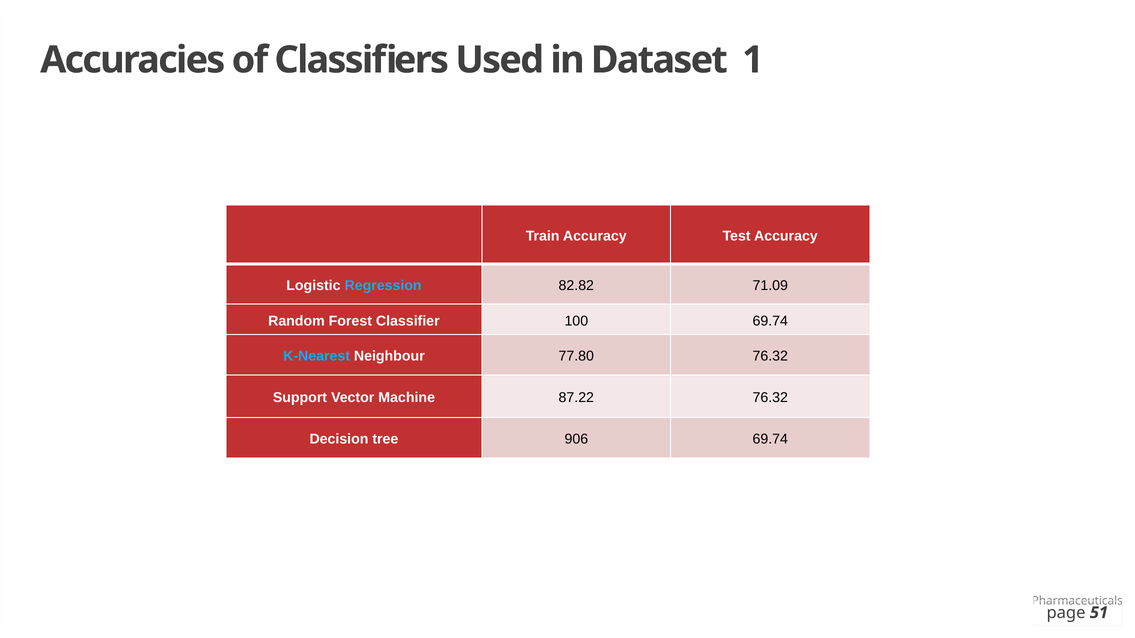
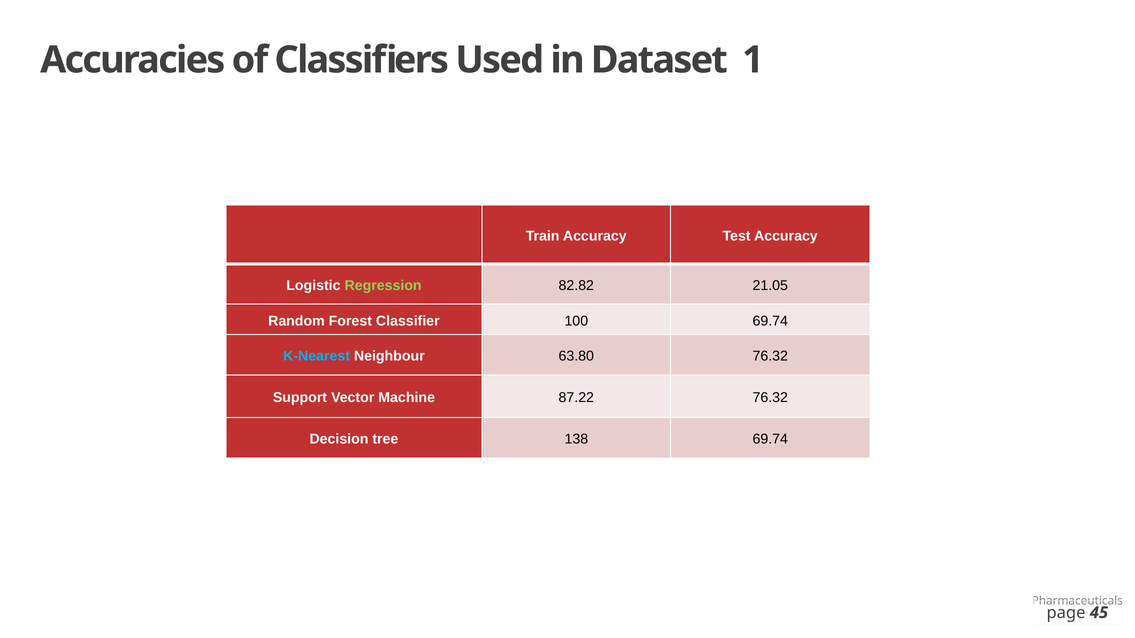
Regression colour: light blue -> light green
71.09: 71.09 -> 21.05
77.80: 77.80 -> 63.80
906: 906 -> 138
51: 51 -> 45
